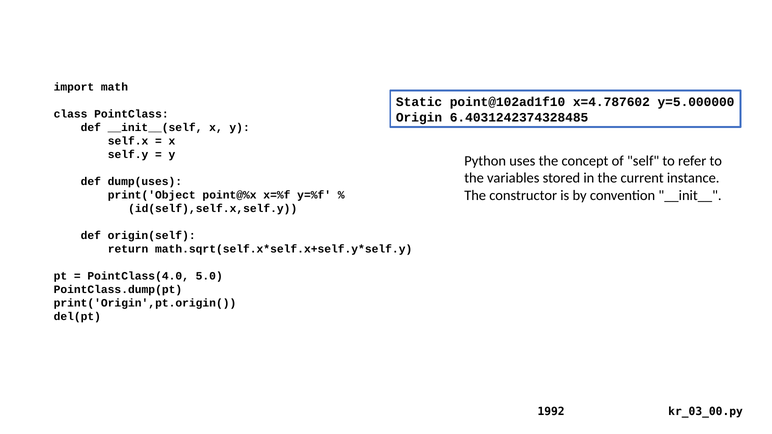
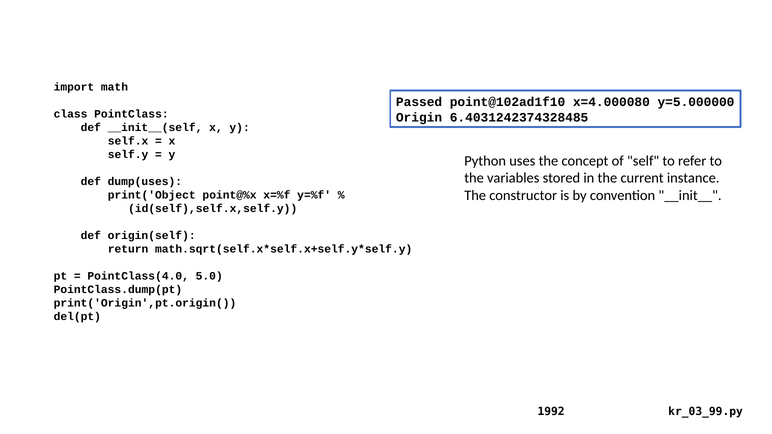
Static: Static -> Passed
x=4.787602: x=4.787602 -> x=4.000080
kr_03_00.py: kr_03_00.py -> kr_03_99.py
